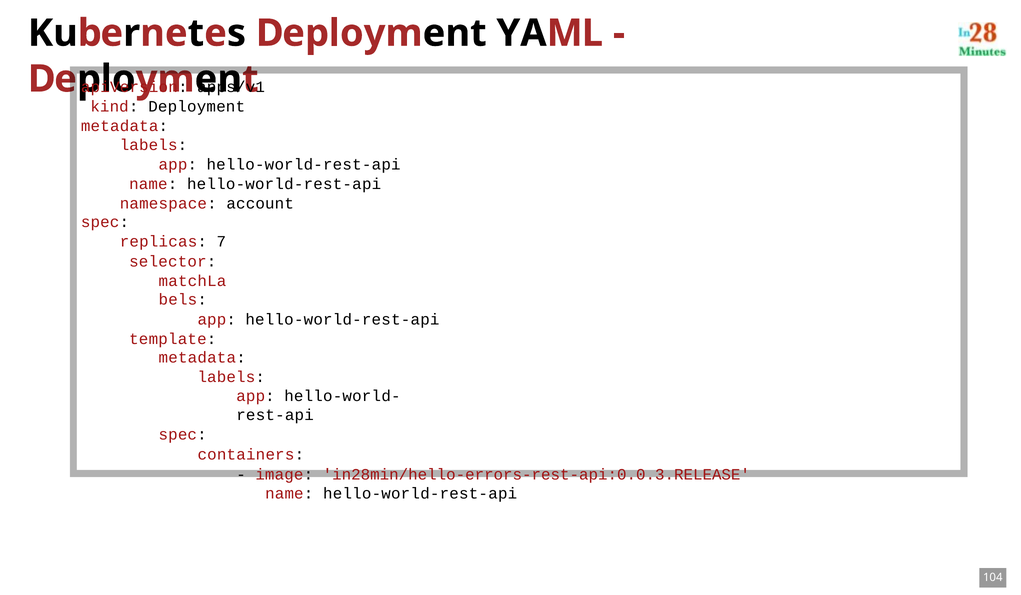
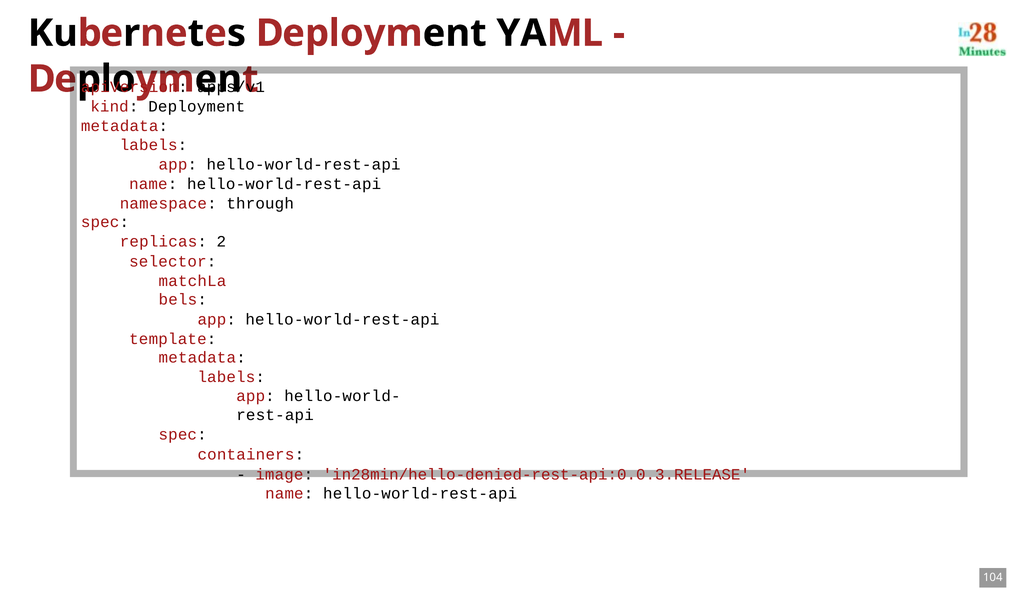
account: account -> through
7: 7 -> 2
in28min/hello-errors-rest-api:0.0.3.RELEASE: in28min/hello-errors-rest-api:0.0.3.RELEASE -> in28min/hello-denied-rest-api:0.0.3.RELEASE
